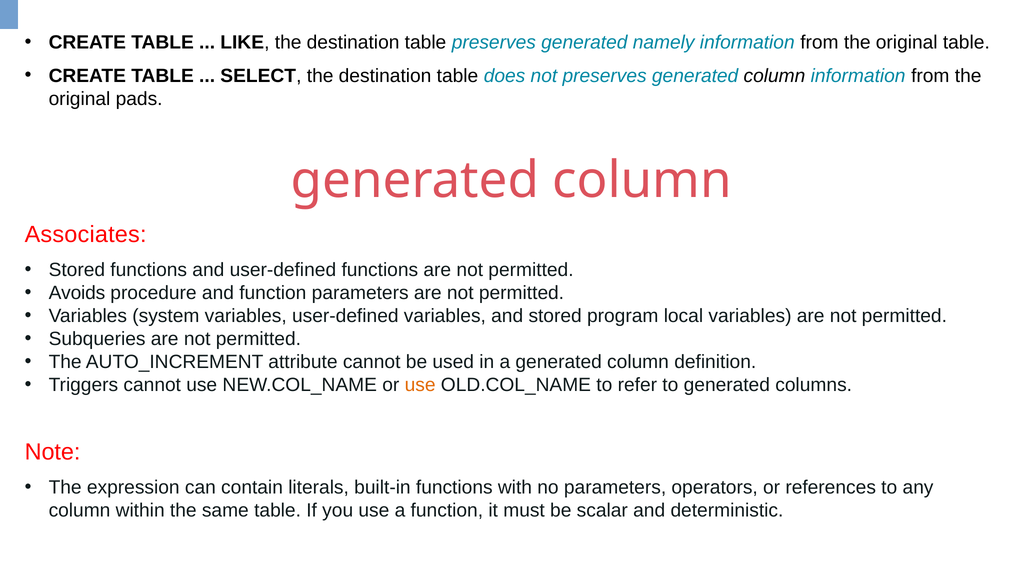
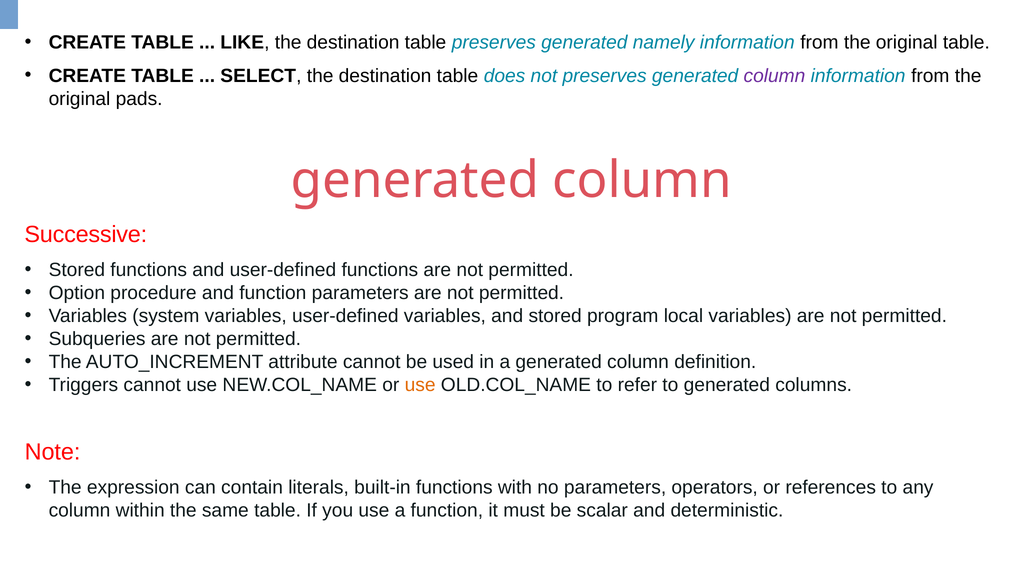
column at (774, 76) colour: black -> purple
Associates: Associates -> Successive
Avoids: Avoids -> Option
